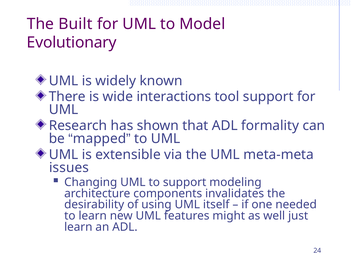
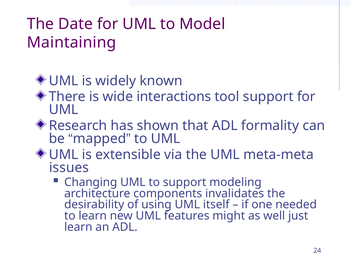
Built: Built -> Date
Evolutionary: Evolutionary -> Maintaining
